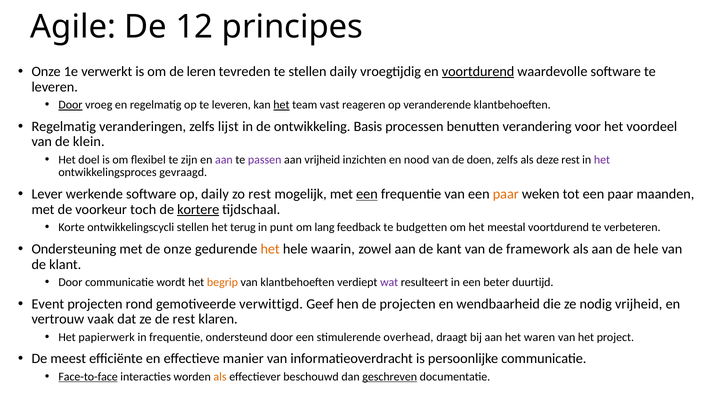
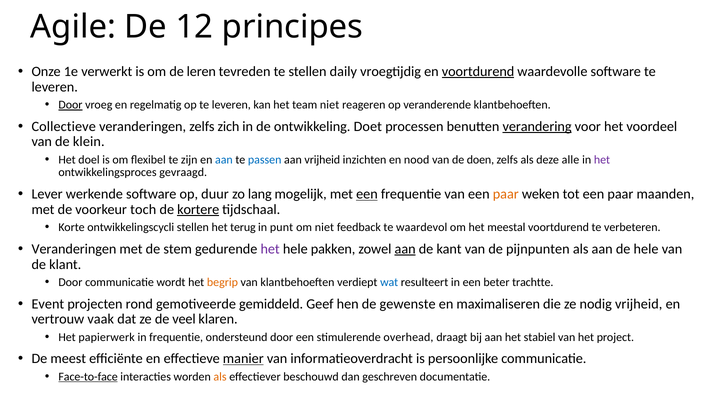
het at (281, 105) underline: present -> none
team vast: vast -> niet
Regelmatig at (64, 126): Regelmatig -> Collectieve
lijst: lijst -> zich
Basis: Basis -> Doet
verandering underline: none -> present
aan at (224, 160) colour: purple -> blue
passen colour: purple -> blue
deze rest: rest -> alle
op daily: daily -> duur
zo rest: rest -> lang
om lang: lang -> niet
budgetten: budgetten -> waardevol
Ondersteuning at (74, 249): Ondersteuning -> Veranderingen
de onze: onze -> stem
het at (270, 249) colour: orange -> purple
waarin: waarin -> pakken
aan at (405, 249) underline: none -> present
framework: framework -> pijnpunten
wat colour: purple -> blue
duurtijd: duurtijd -> trachtte
verwittigd: verwittigd -> gemiddeld
de projecten: projecten -> gewenste
wendbaarheid: wendbaarheid -> maximaliseren
de rest: rest -> veel
waren: waren -> stabiel
manier underline: none -> present
geschreven underline: present -> none
